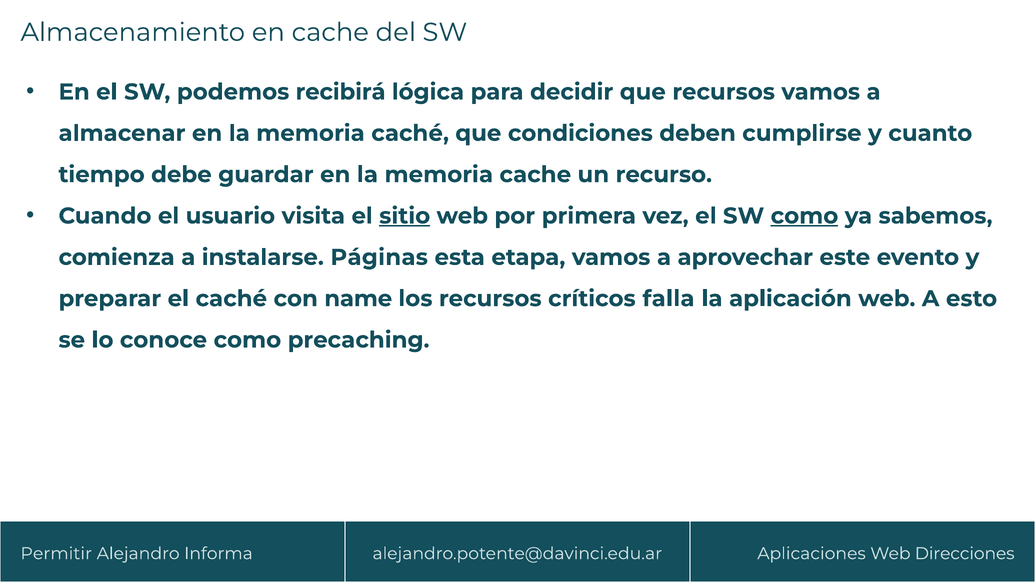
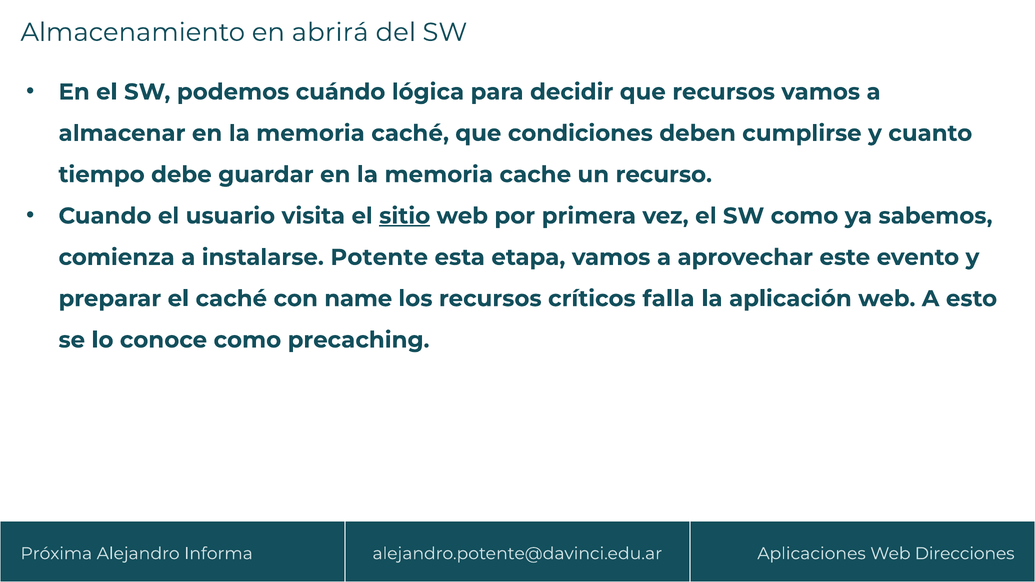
en cache: cache -> abrirá
recibirá: recibirá -> cuándo
como at (804, 216) underline: present -> none
Páginas: Páginas -> Potente
Permitir: Permitir -> Próxima
